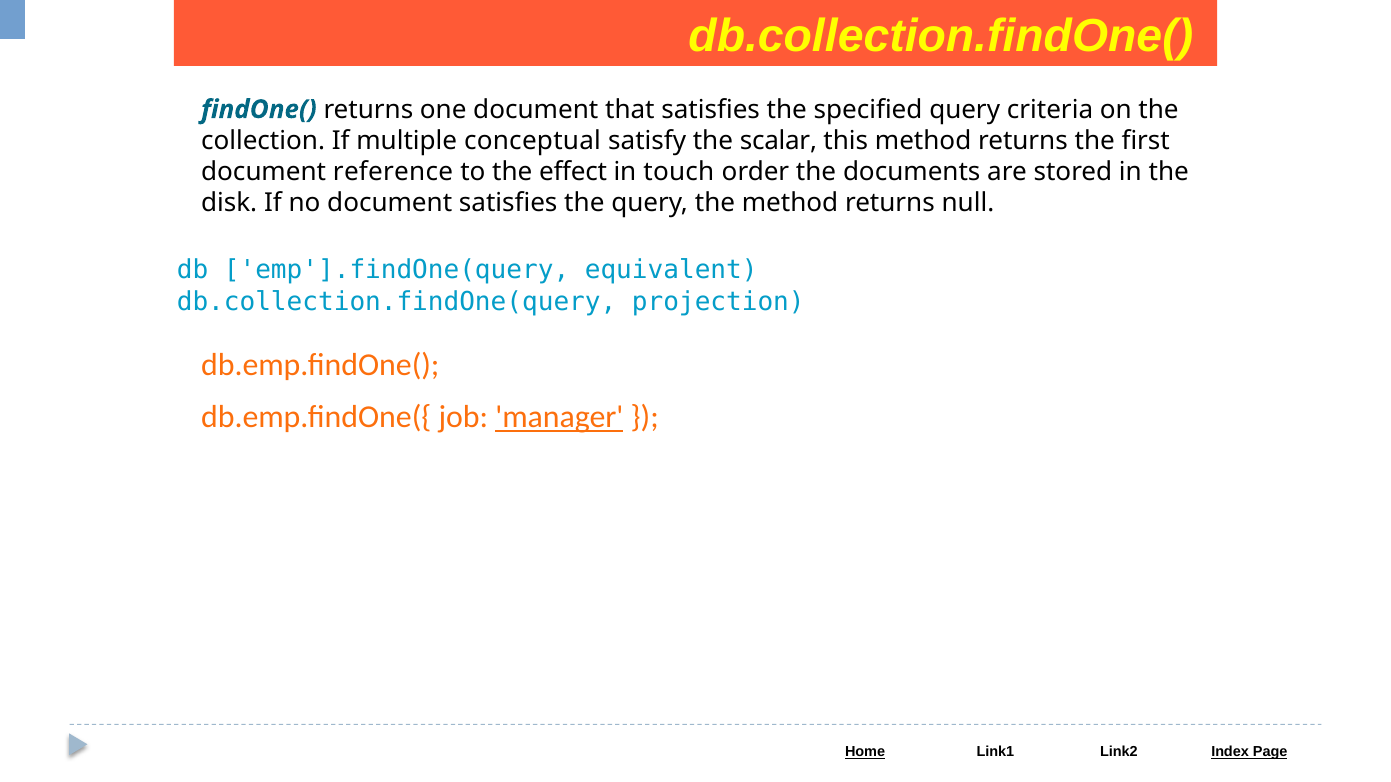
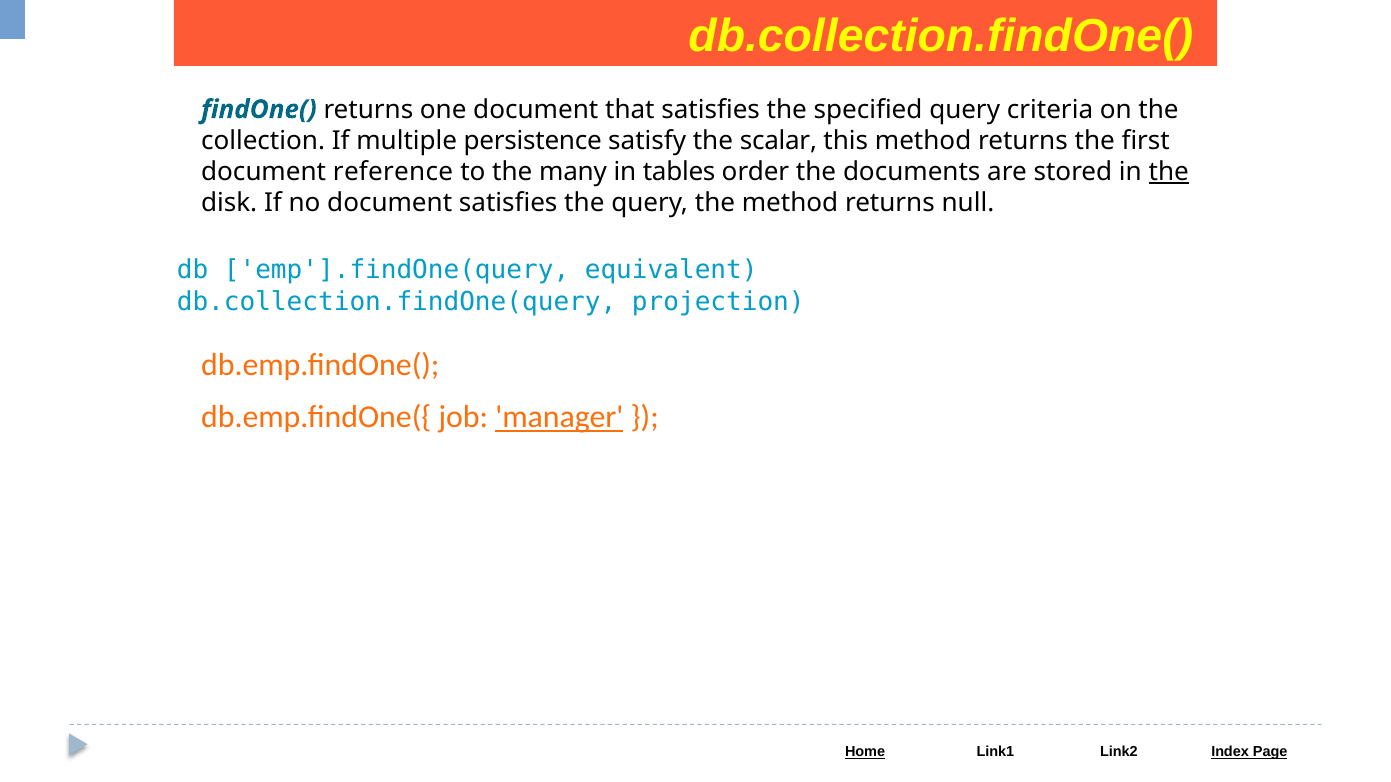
conceptual: conceptual -> persistence
effect: effect -> many
touch: touch -> tables
the at (1169, 172) underline: none -> present
